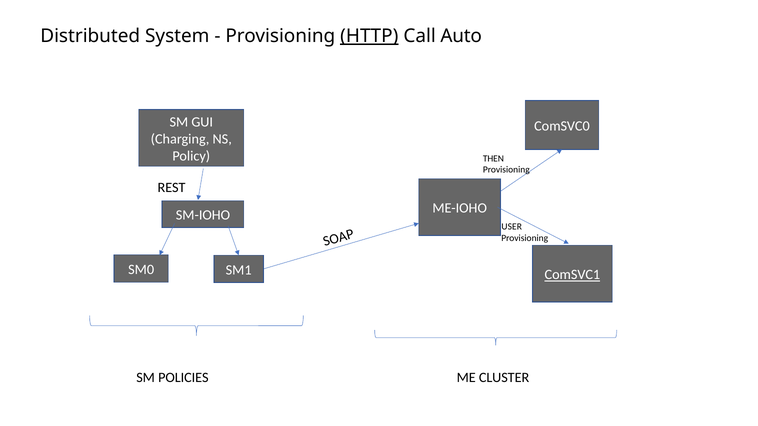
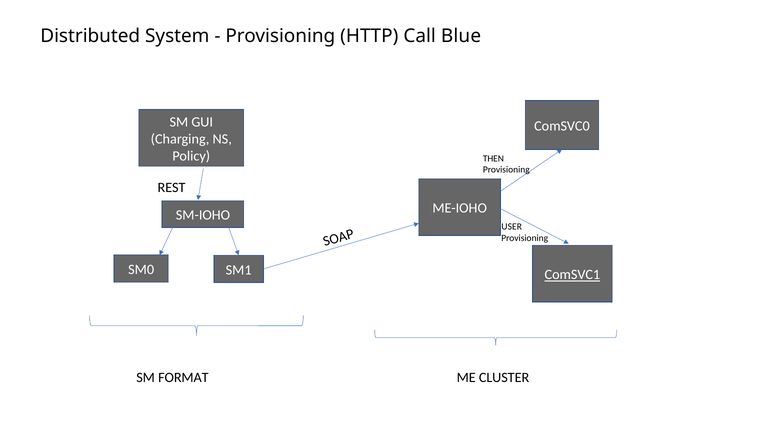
HTTP underline: present -> none
Auto: Auto -> Blue
POLICIES: POLICIES -> FORMAT
